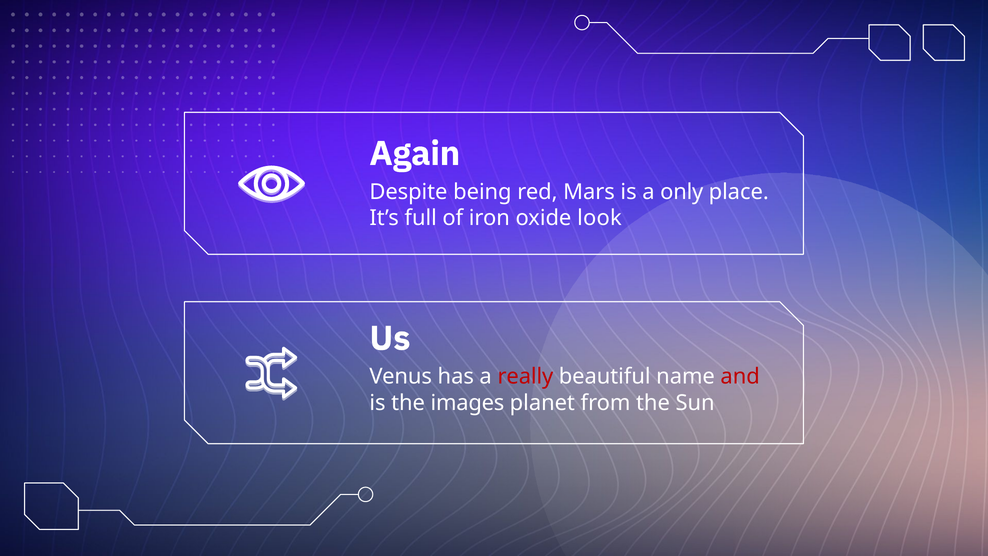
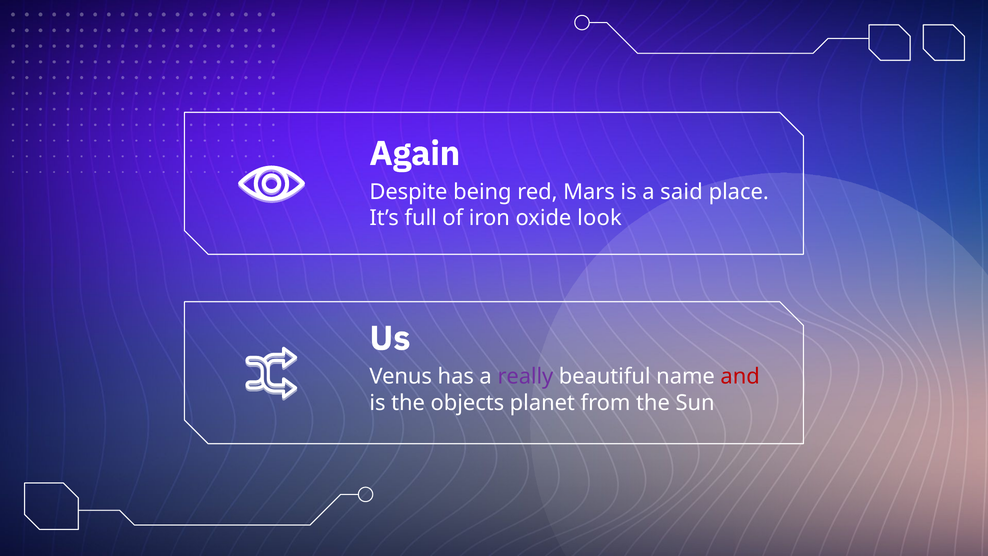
only: only -> said
really colour: red -> purple
images: images -> objects
